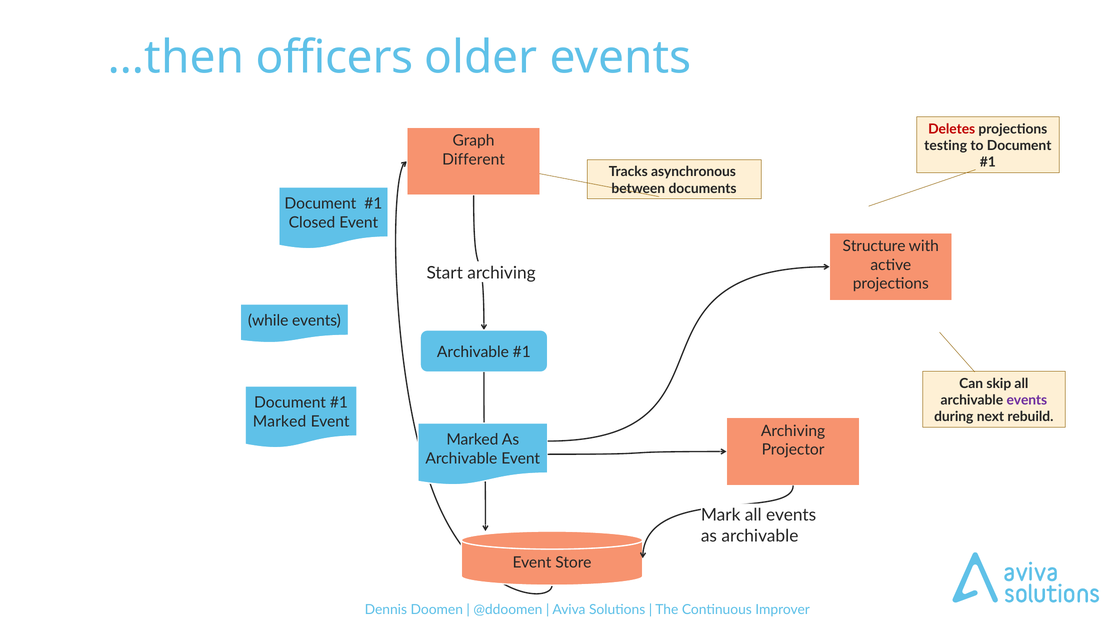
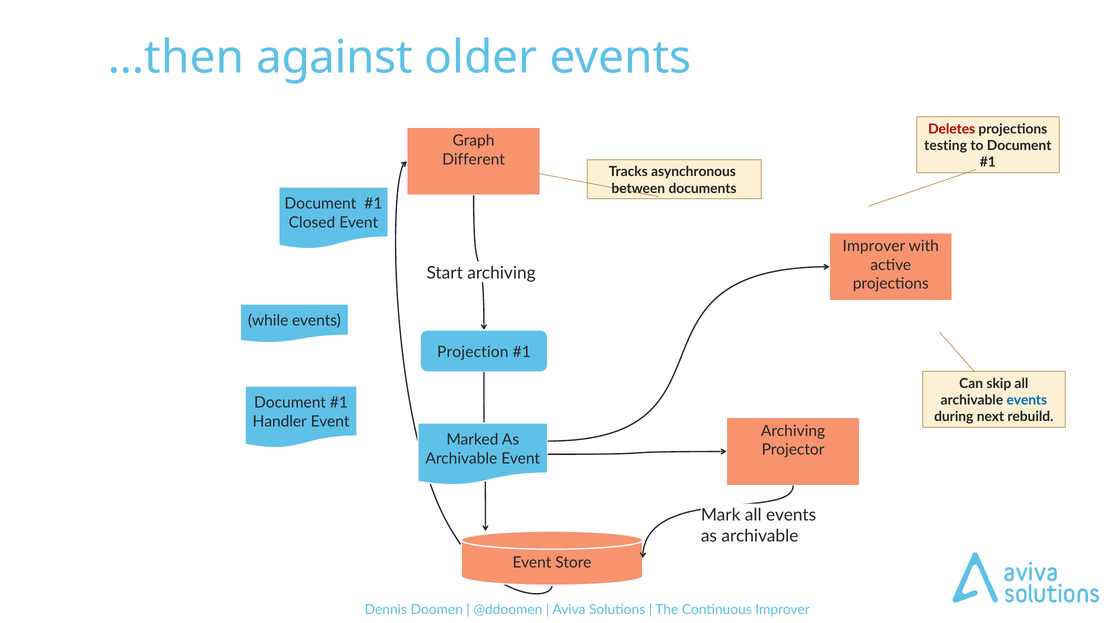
officers: officers -> against
Structure at (874, 246): Structure -> Improver
Archivable at (473, 352): Archivable -> Projection
events at (1027, 400) colour: purple -> blue
Marked at (280, 422): Marked -> Handler
